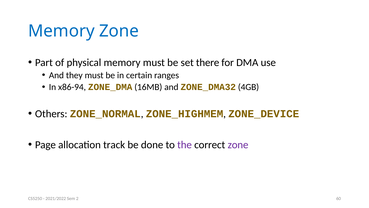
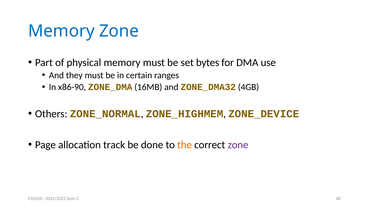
there: there -> bytes
x86-94: x86-94 -> x86-90
the colour: purple -> orange
